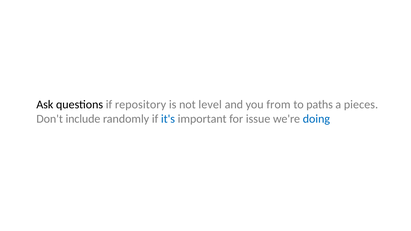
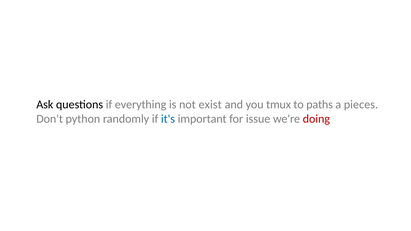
repository: repository -> everything
level: level -> exist
from: from -> tmux
include: include -> python
doing colour: blue -> red
